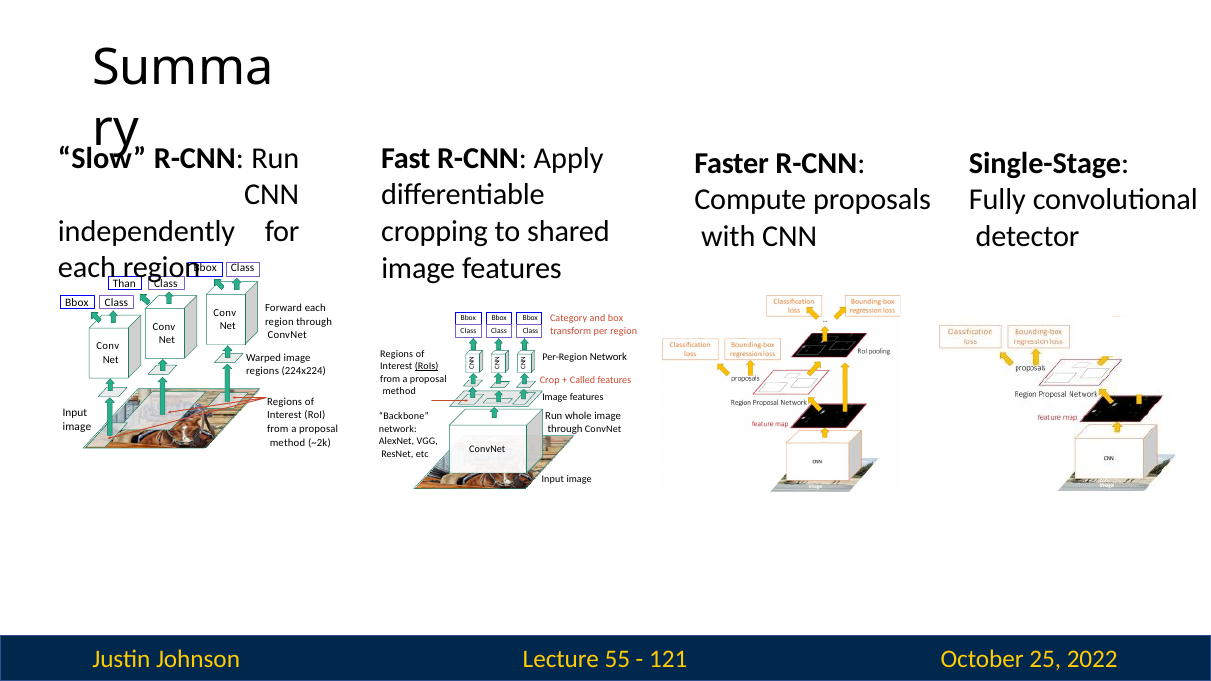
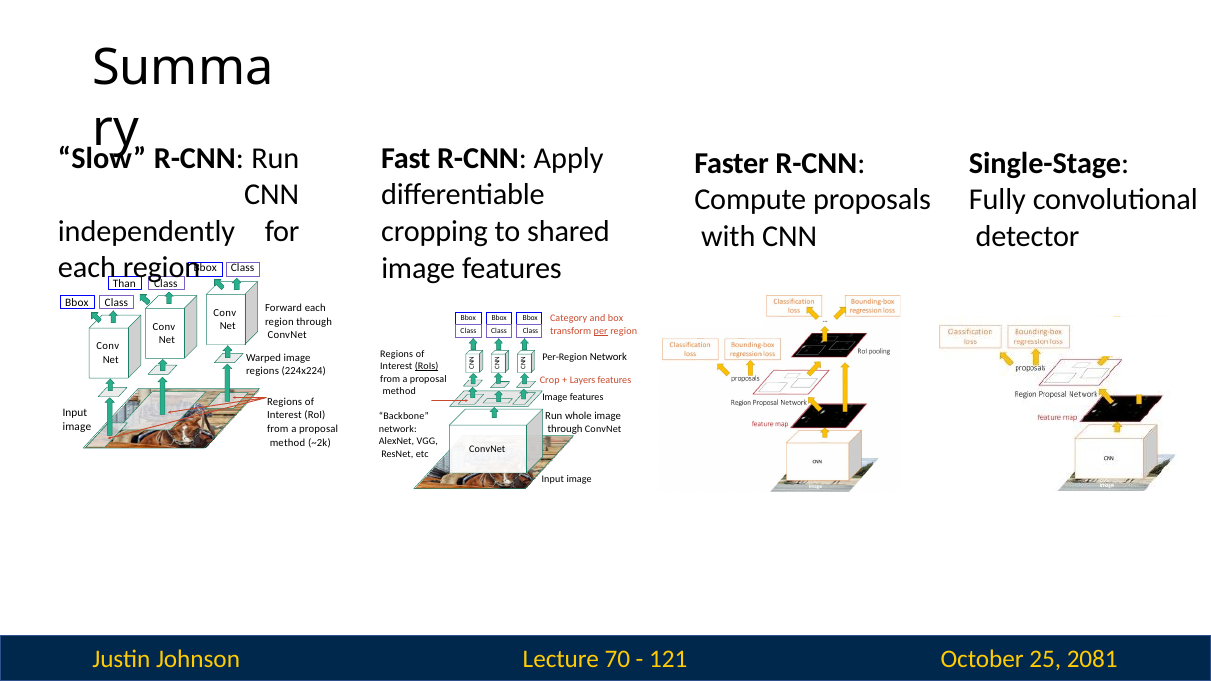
per underline: none -> present
Called: Called -> Layers
55: 55 -> 70
2022: 2022 -> 2081
